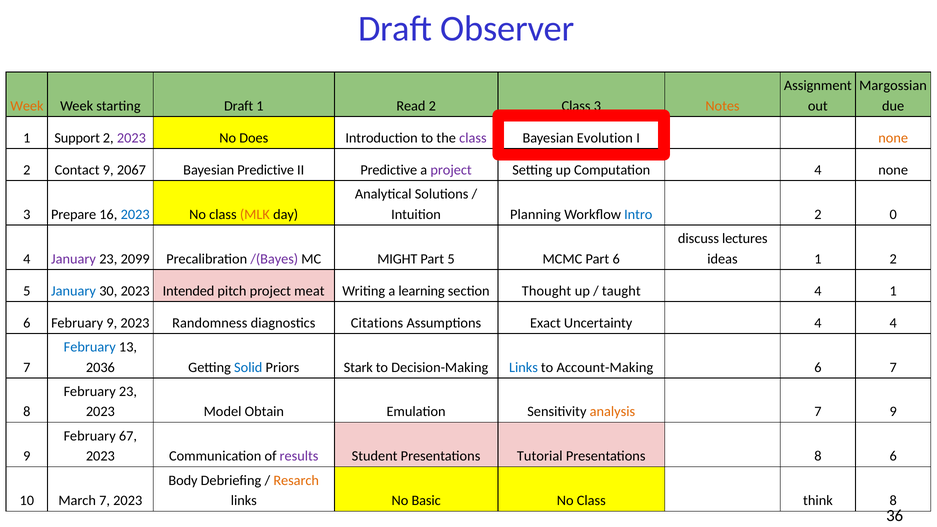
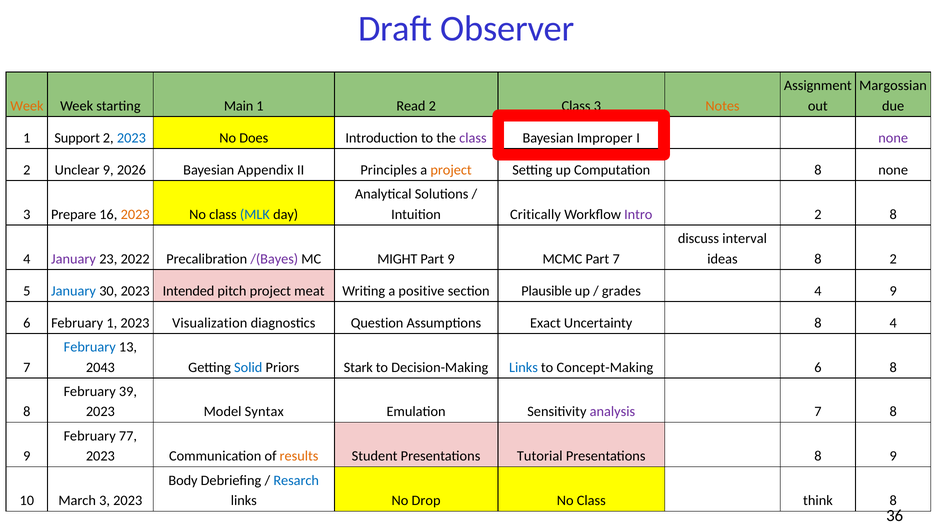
starting Draft: Draft -> Main
2023 at (131, 138) colour: purple -> blue
Evolution: Evolution -> Improper
none at (893, 138) colour: orange -> purple
Contact: Contact -> Unclear
2067: 2067 -> 2026
Bayesian Predictive: Predictive -> Appendix
II Predictive: Predictive -> Principles
project at (451, 170) colour: purple -> orange
Computation 4: 4 -> 8
2023 at (135, 214) colour: blue -> orange
MLK colour: orange -> blue
Planning: Planning -> Critically
Intro colour: blue -> purple
2 0: 0 -> 8
lectures: lectures -> interval
2099: 2099 -> 2022
Part 5: 5 -> 9
Part 6: 6 -> 7
ideas 1: 1 -> 8
learning: learning -> positive
Thought: Thought -> Plausible
taught: taught -> grades
4 1: 1 -> 9
February 9: 9 -> 1
Randomness: Randomness -> Visualization
Citations: Citations -> Question
Uncertainty 4: 4 -> 8
2036: 2036 -> 2043
Account-Making: Account-Making -> Concept-Making
6 7: 7 -> 8
February 23: 23 -> 39
Obtain: Obtain -> Syntax
analysis colour: orange -> purple
7 9: 9 -> 8
67: 67 -> 77
results colour: purple -> orange
Presentations 8 6: 6 -> 9
Resarch colour: orange -> blue
March 7: 7 -> 3
Basic: Basic -> Drop
